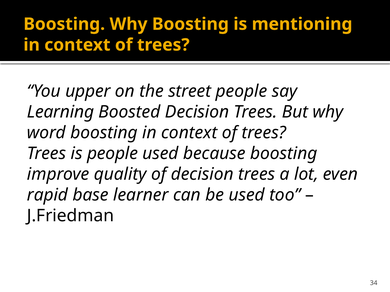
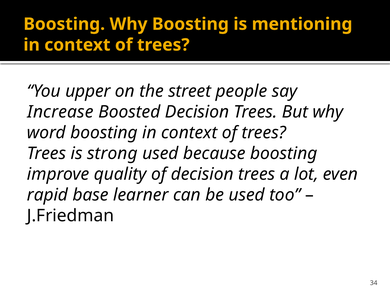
Learning: Learning -> Increase
is people: people -> strong
